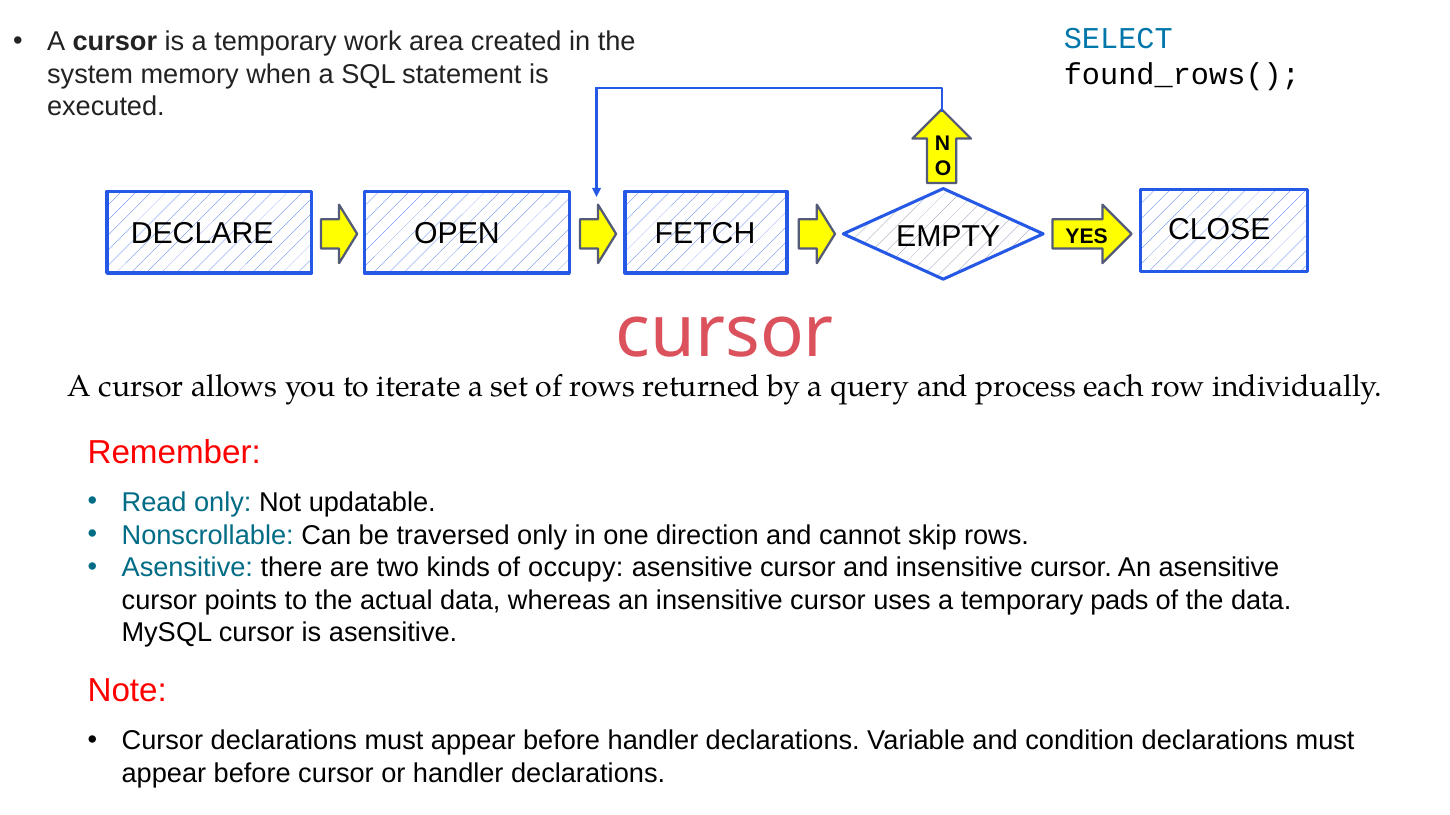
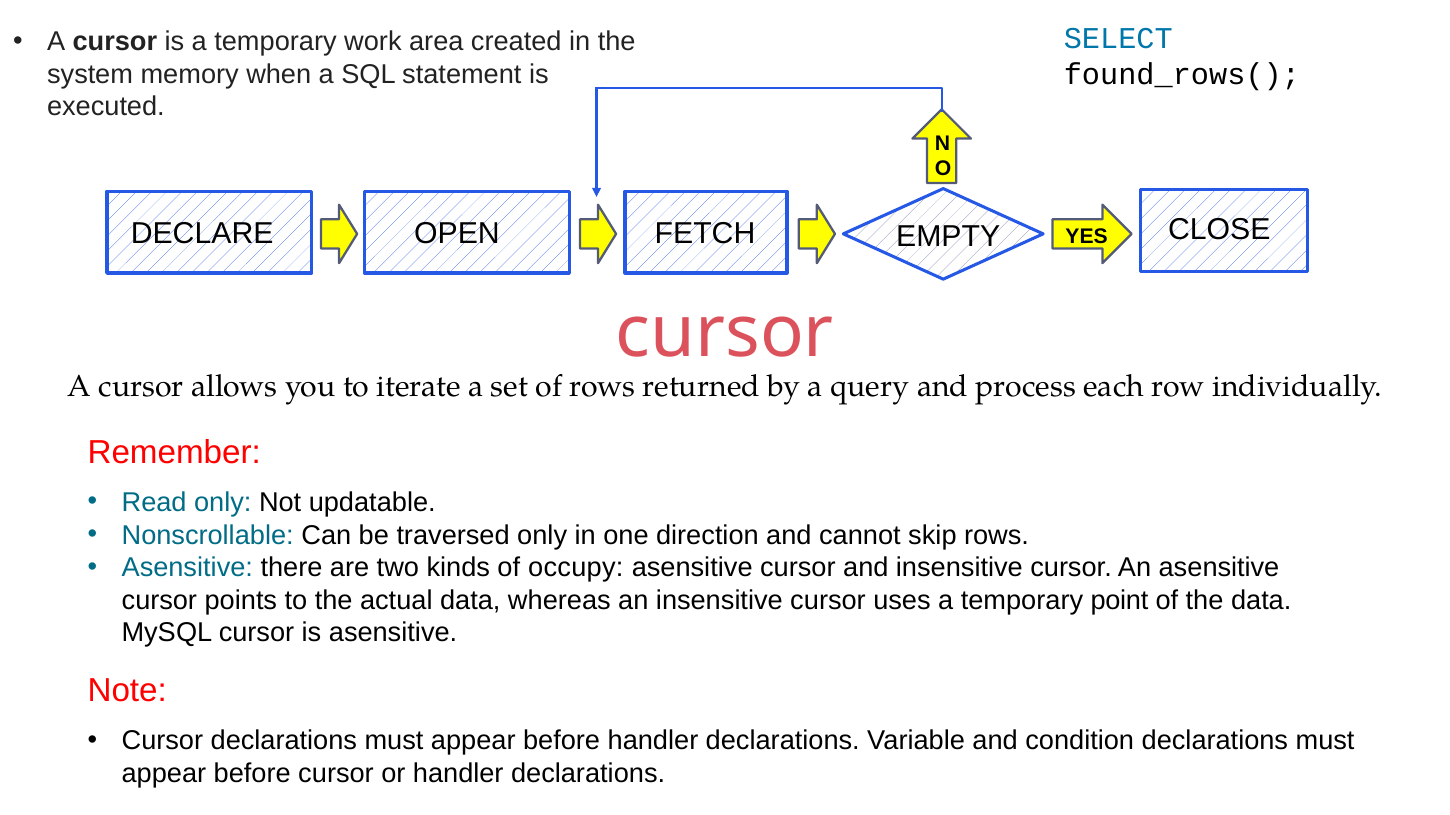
pads: pads -> point
